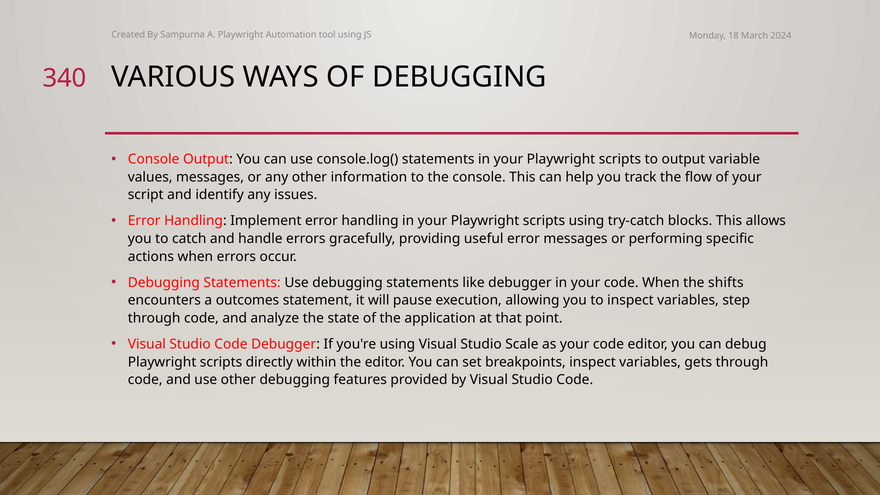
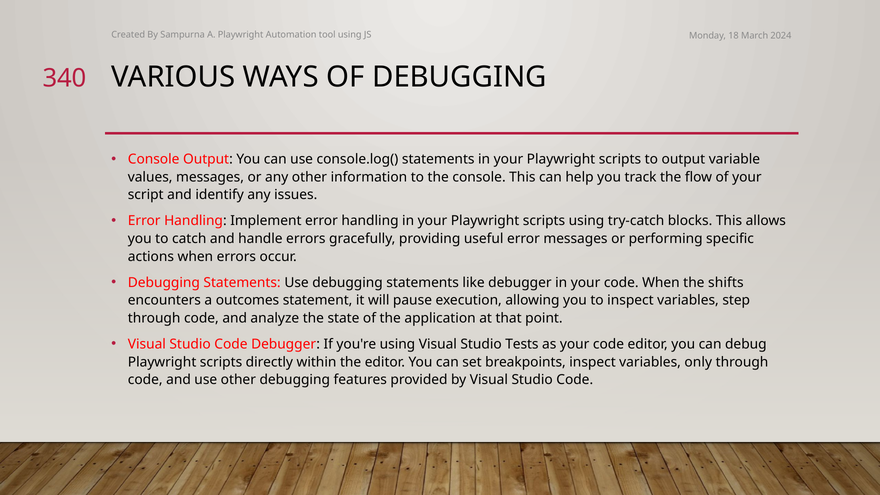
Scale: Scale -> Tests
gets: gets -> only
